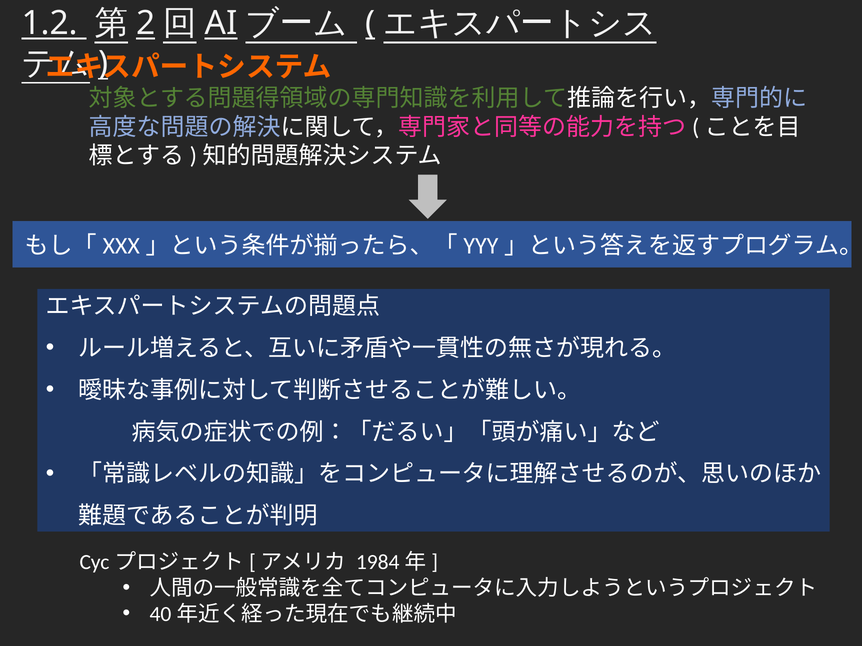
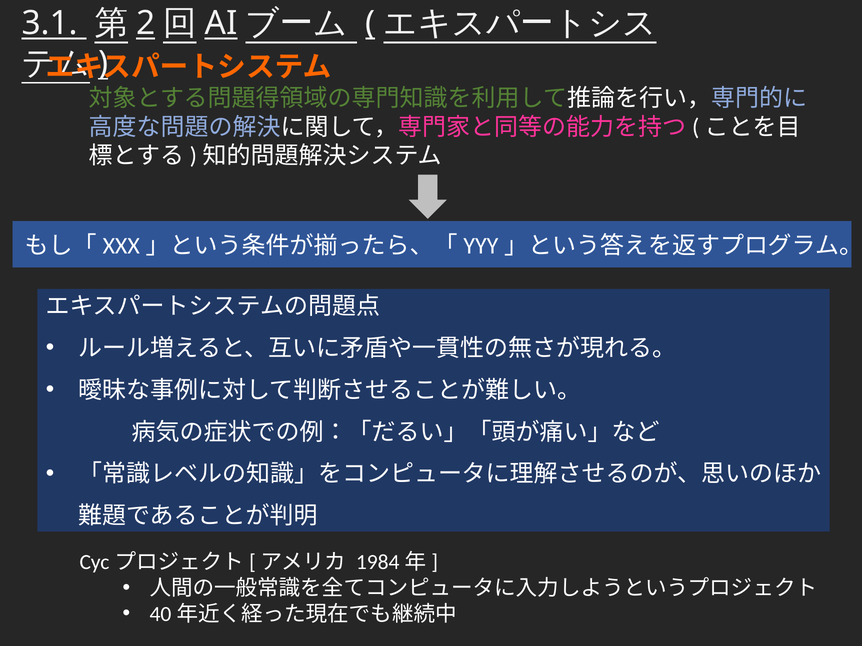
1.2: 1.2 -> 3.1
